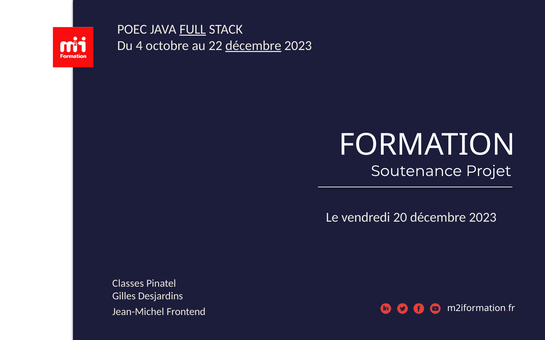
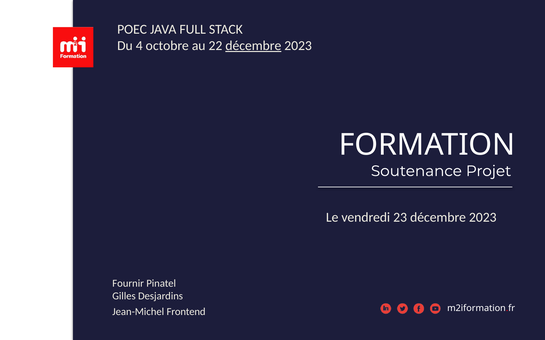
FULL underline: present -> none
20: 20 -> 23
Classes: Classes -> Fournir
